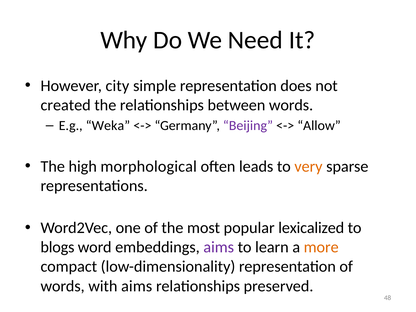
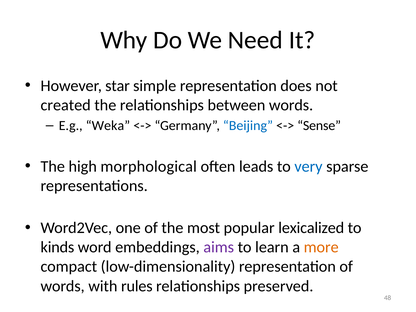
city: city -> star
Beijing colour: purple -> blue
Allow: Allow -> Sense
very colour: orange -> blue
blogs: blogs -> kinds
with aims: aims -> rules
